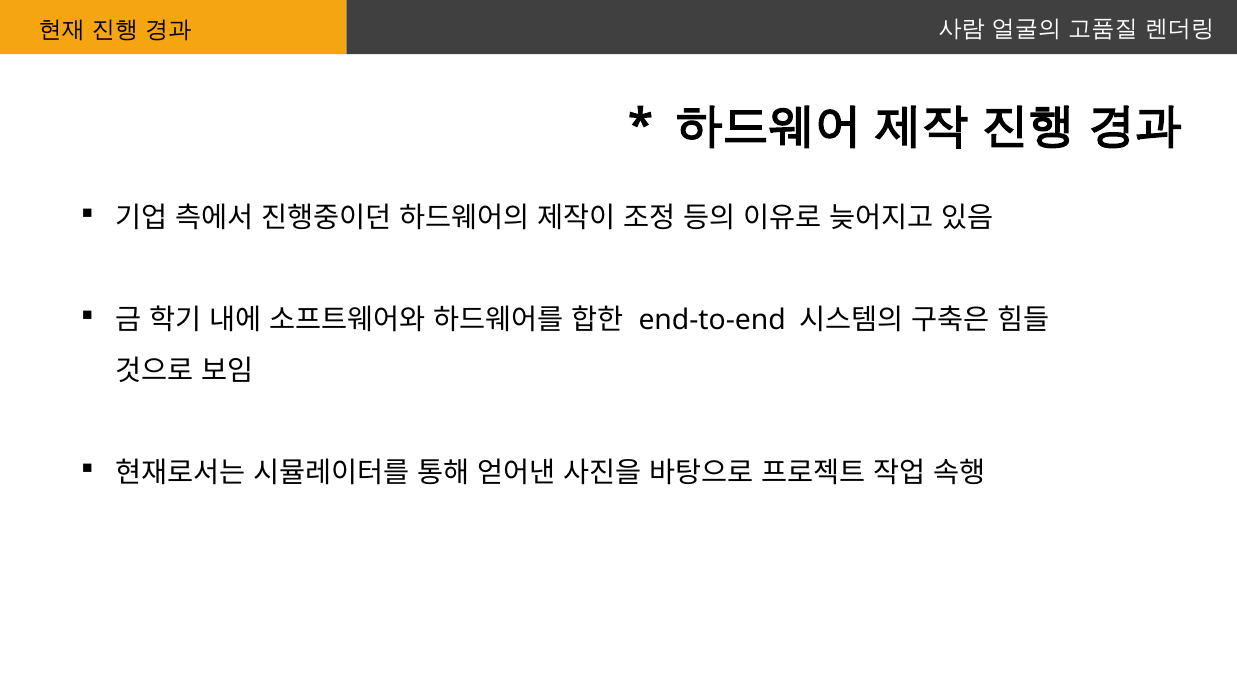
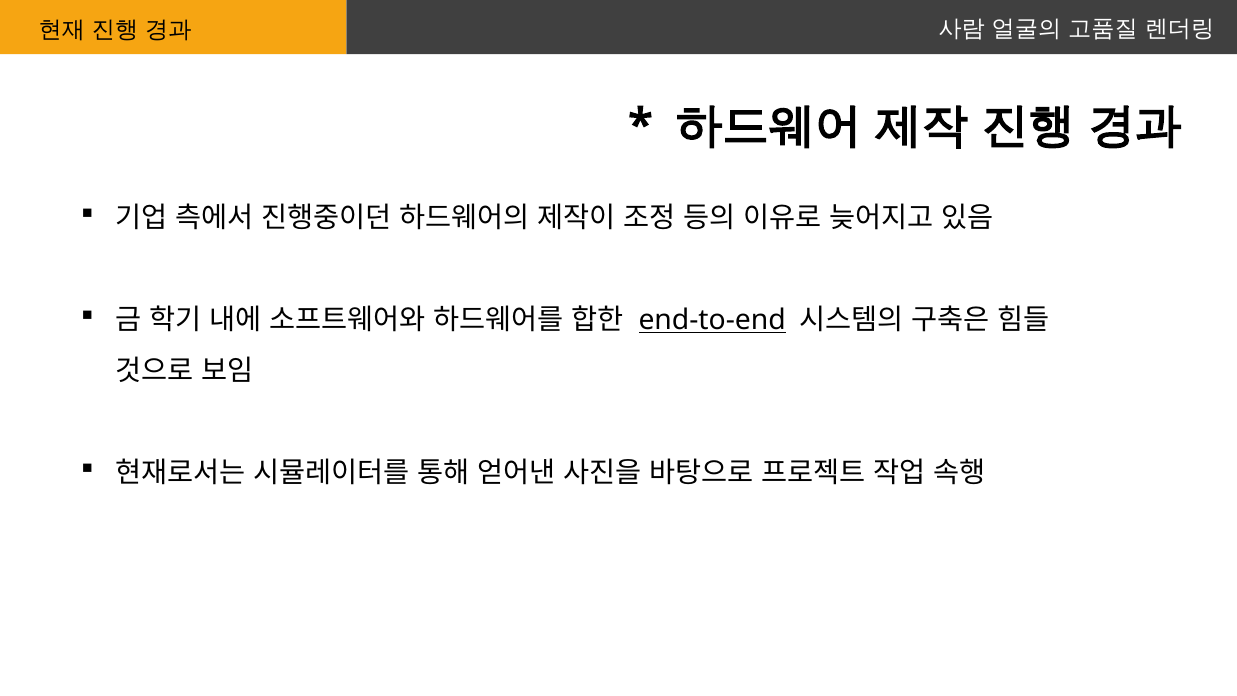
end-to-end underline: none -> present
